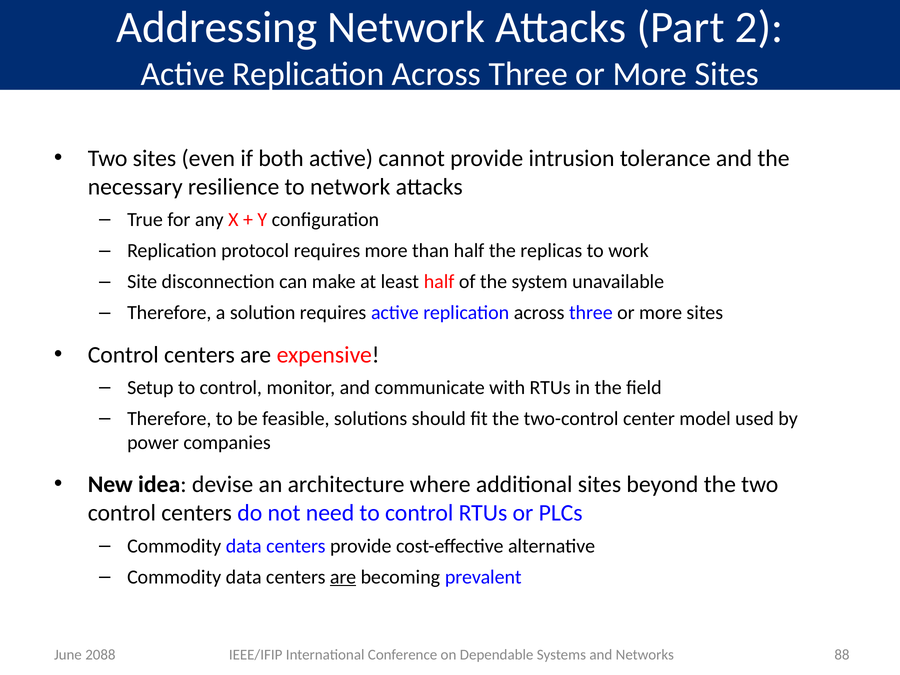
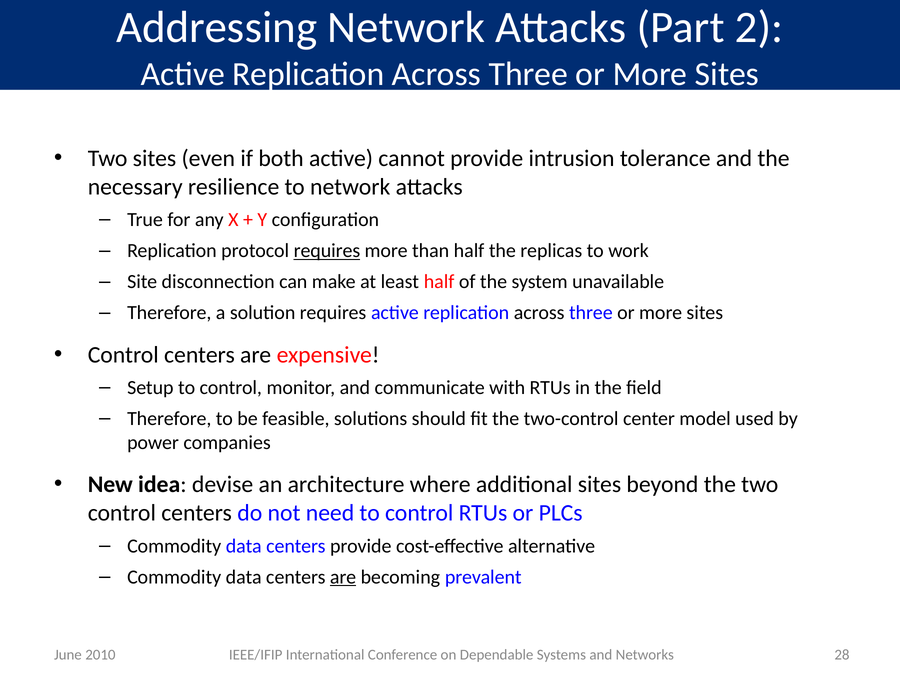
requires at (327, 251) underline: none -> present
88: 88 -> 28
2088: 2088 -> 2010
